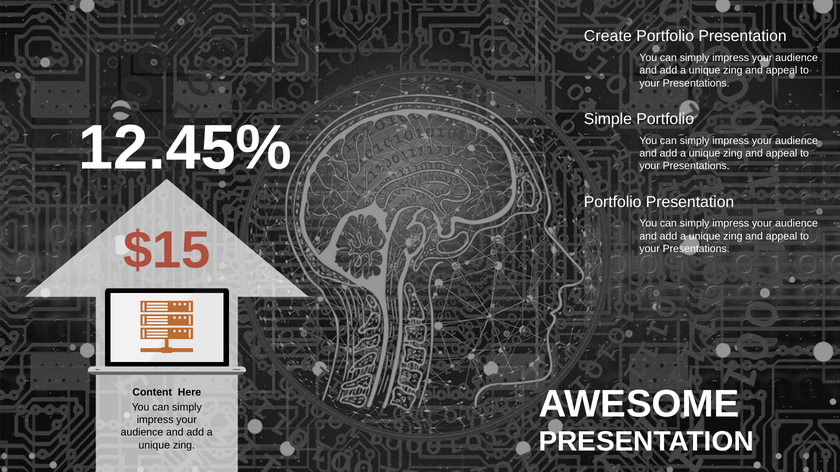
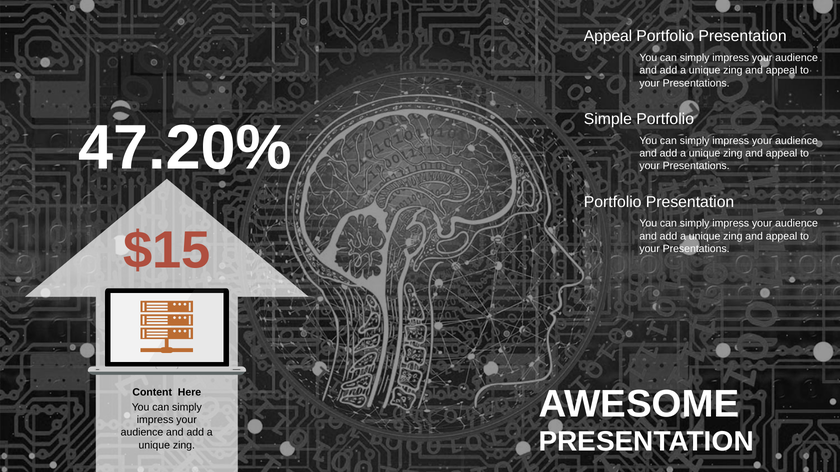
Create at (608, 36): Create -> Appeal
12.45%: 12.45% -> 47.20%
